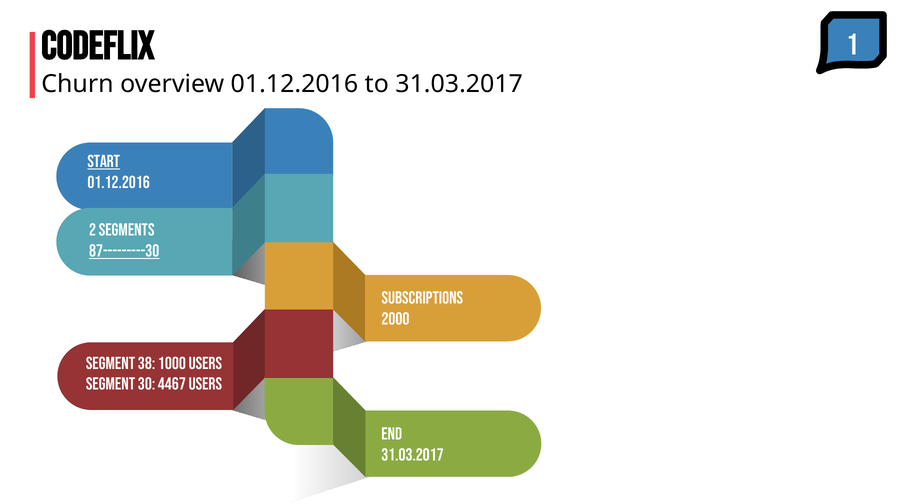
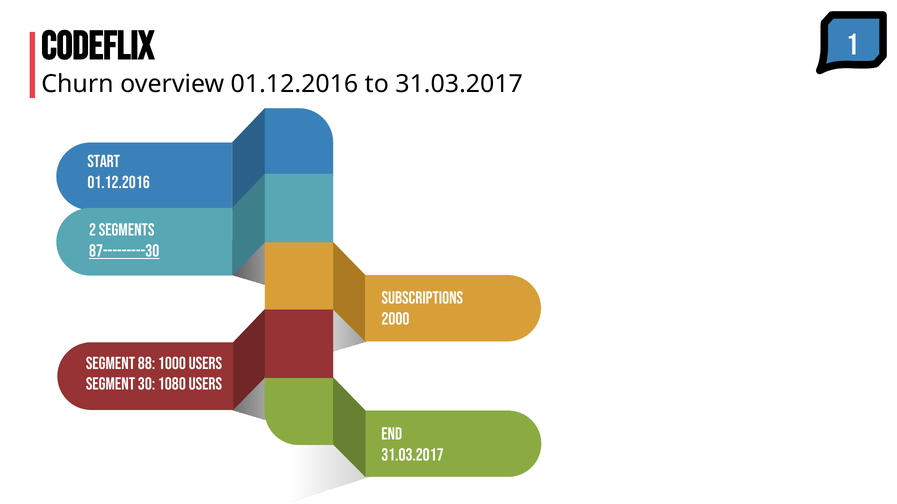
start underline: present -> none
38: 38 -> 88
4467: 4467 -> 1080
